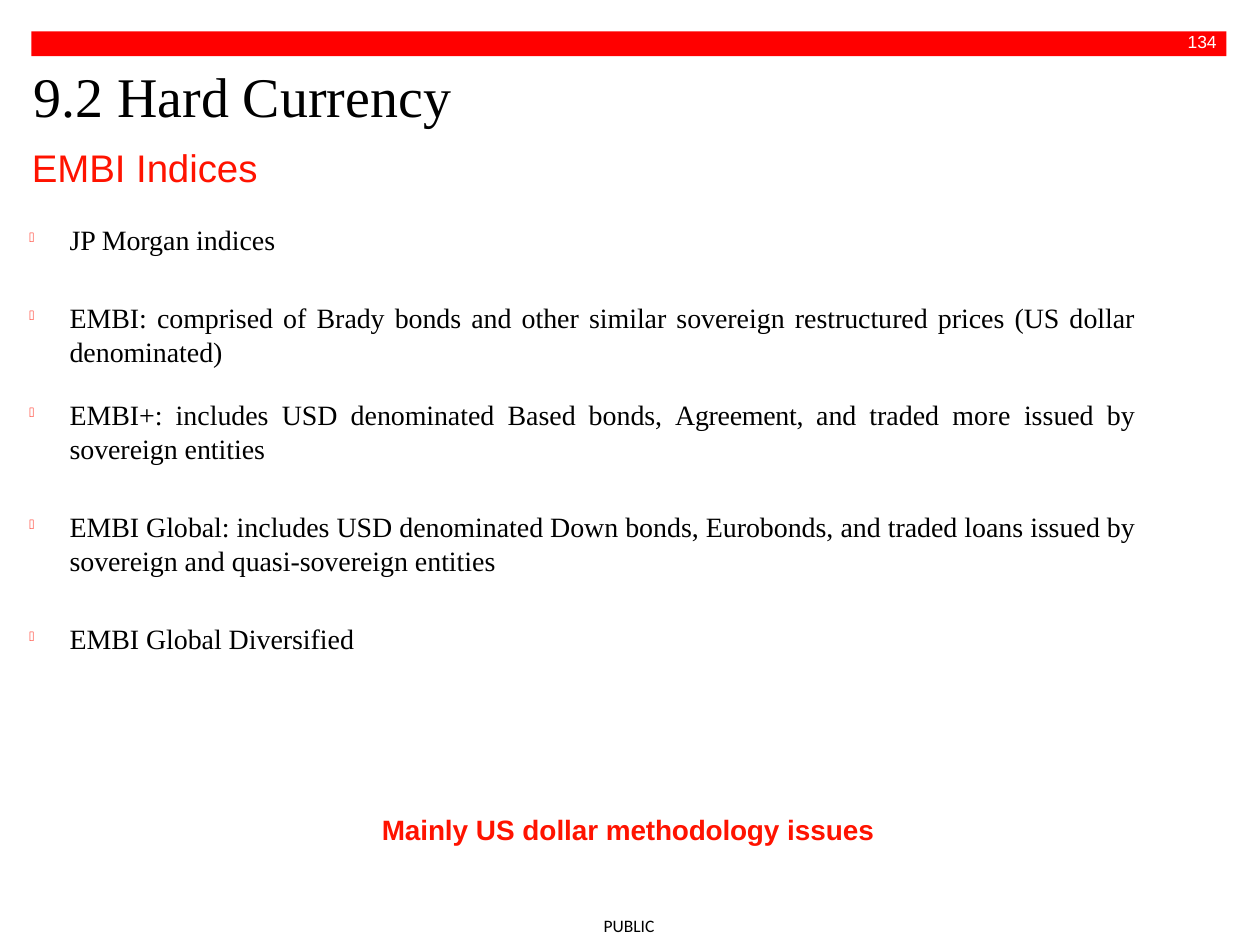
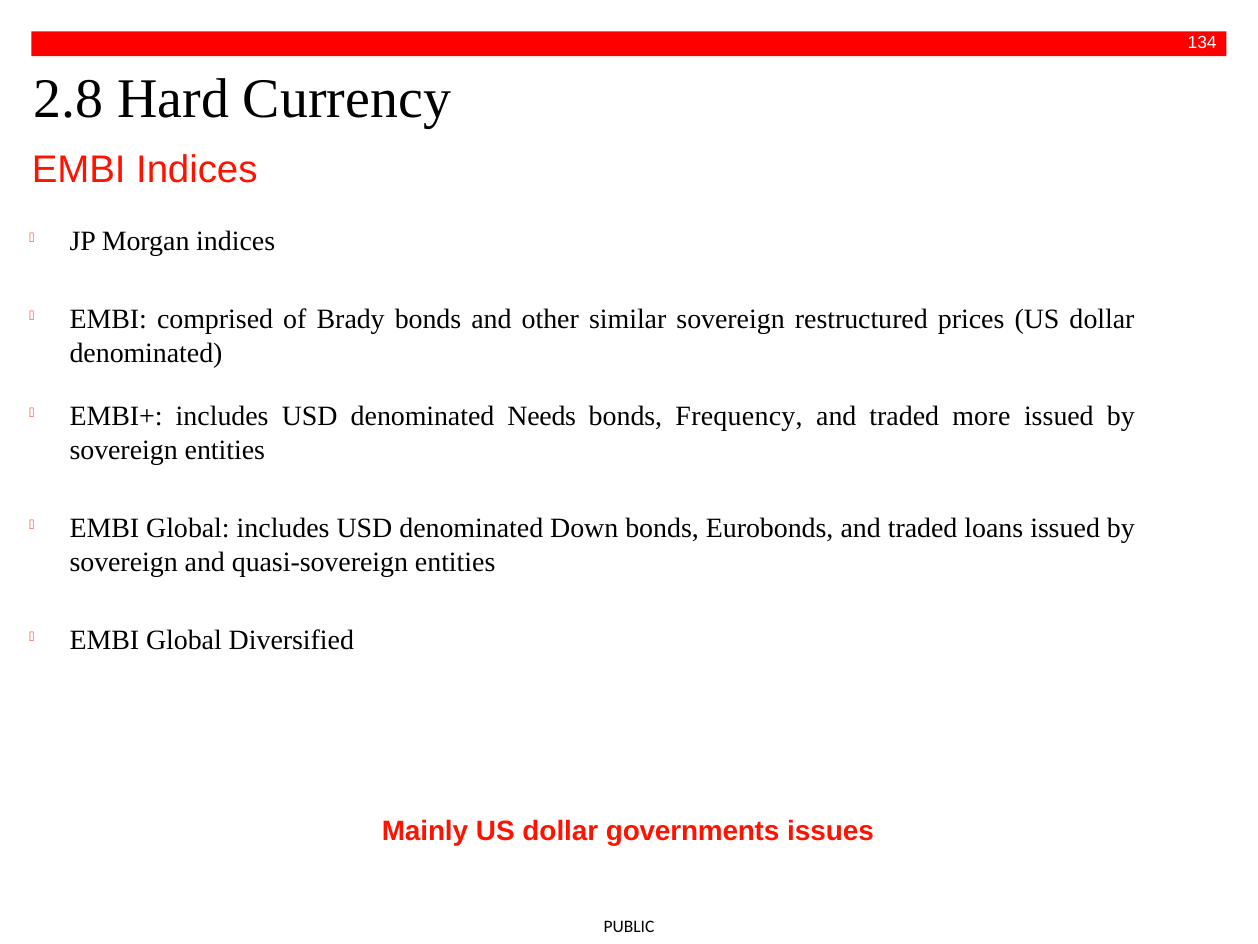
9.2: 9.2 -> 2.8
Based: Based -> Needs
Agreement: Agreement -> Frequency
methodology: methodology -> governments
